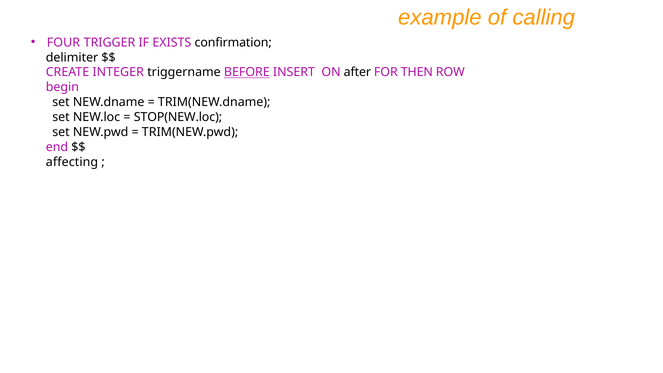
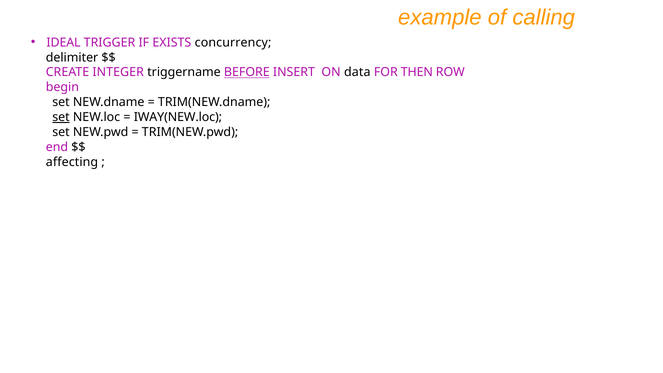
FOUR: FOUR -> IDEAL
confirmation: confirmation -> concurrency
after: after -> data
set at (61, 117) underline: none -> present
STOP(NEW.loc: STOP(NEW.loc -> IWAY(NEW.loc
